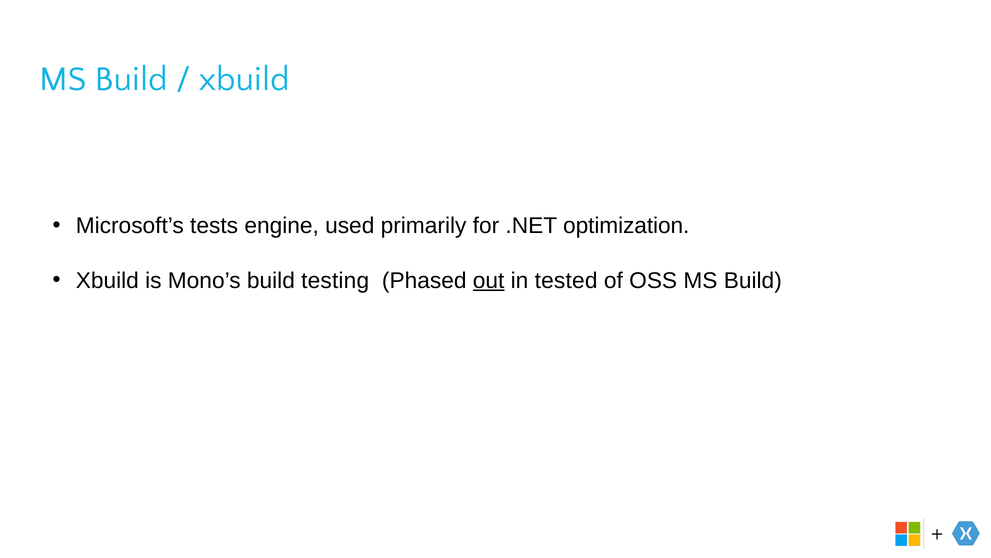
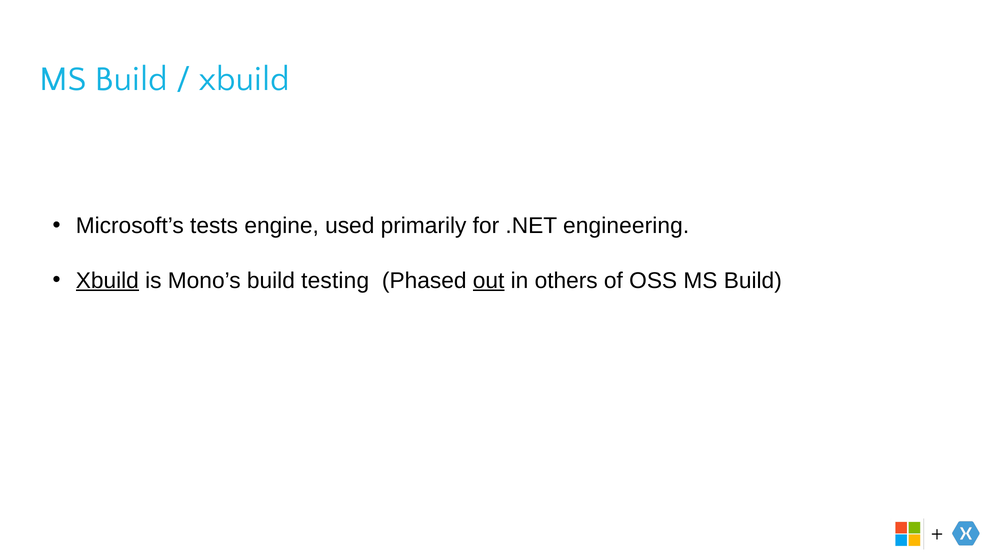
optimization: optimization -> engineering
Xbuild at (107, 280) underline: none -> present
tested: tested -> others
